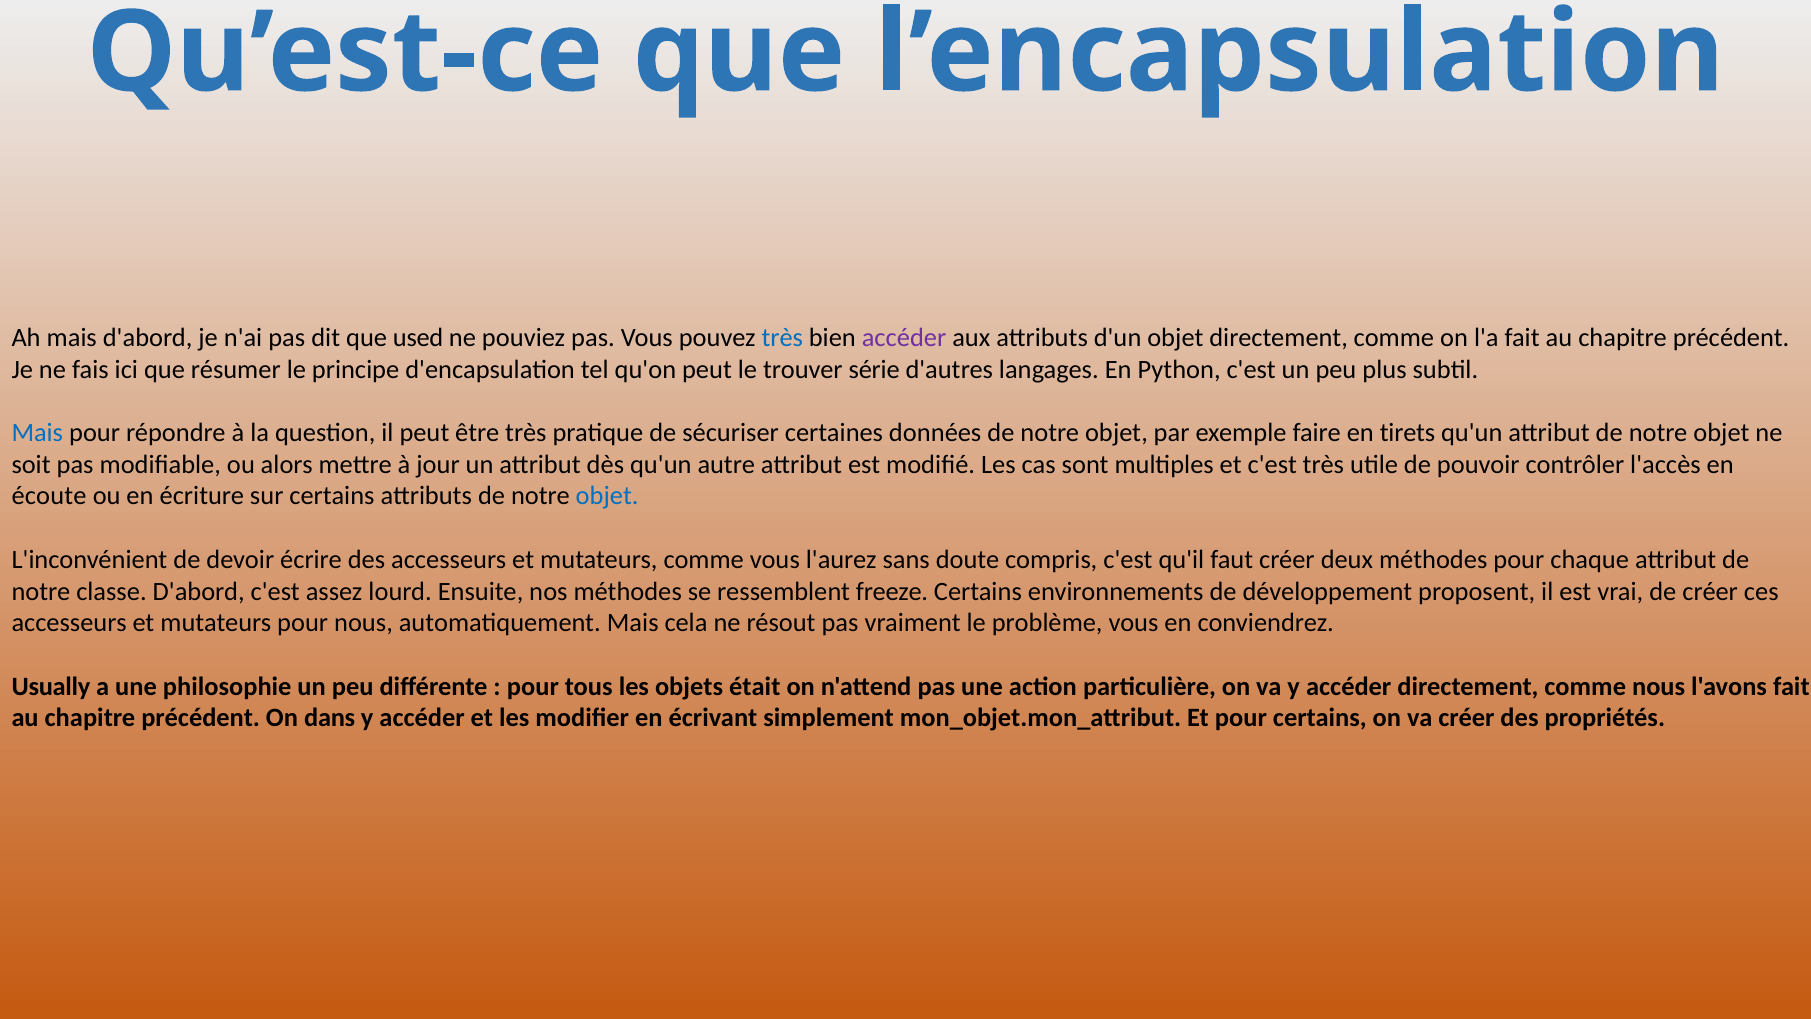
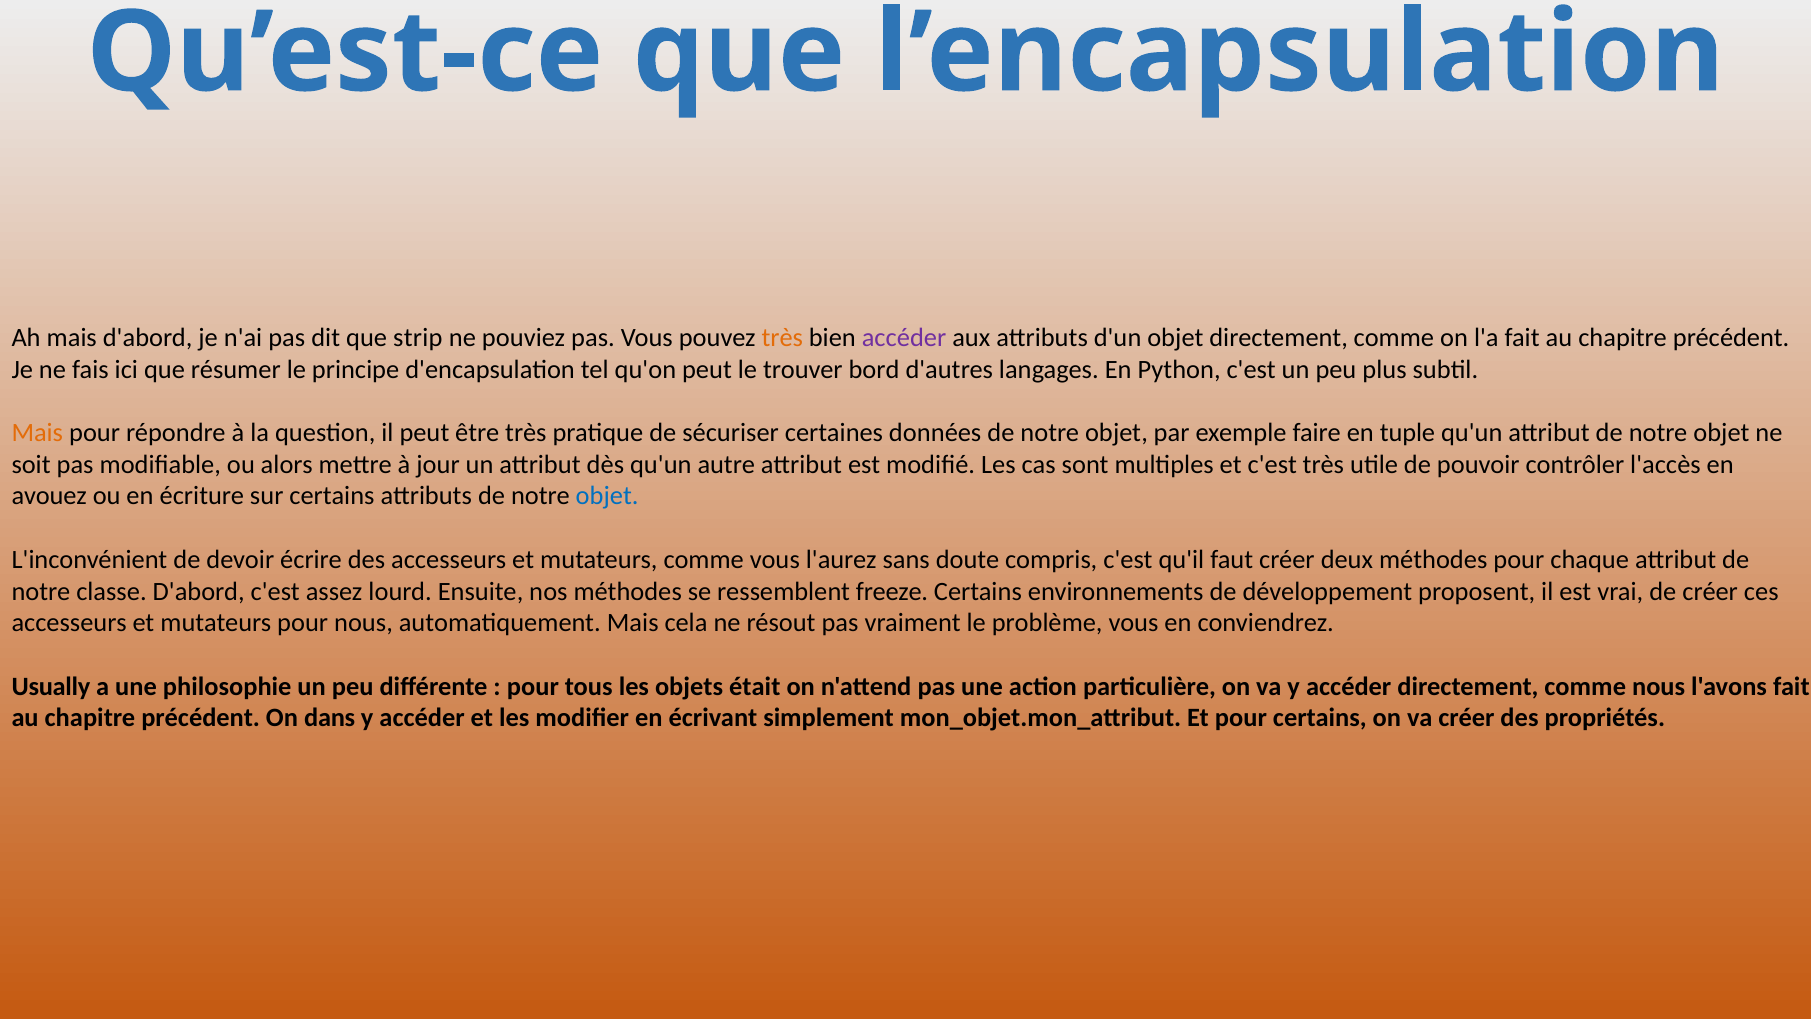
used: used -> strip
très at (782, 338) colour: blue -> orange
série: série -> bord
Mais at (37, 433) colour: blue -> orange
tirets: tirets -> tuple
écoute: écoute -> avouez
